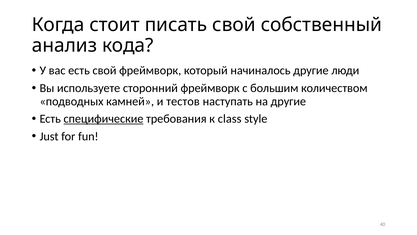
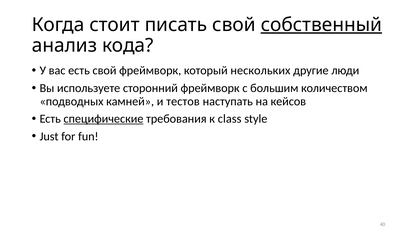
собственный underline: none -> present
начиналось: начиналось -> нескольких
на другие: другие -> кейсов
